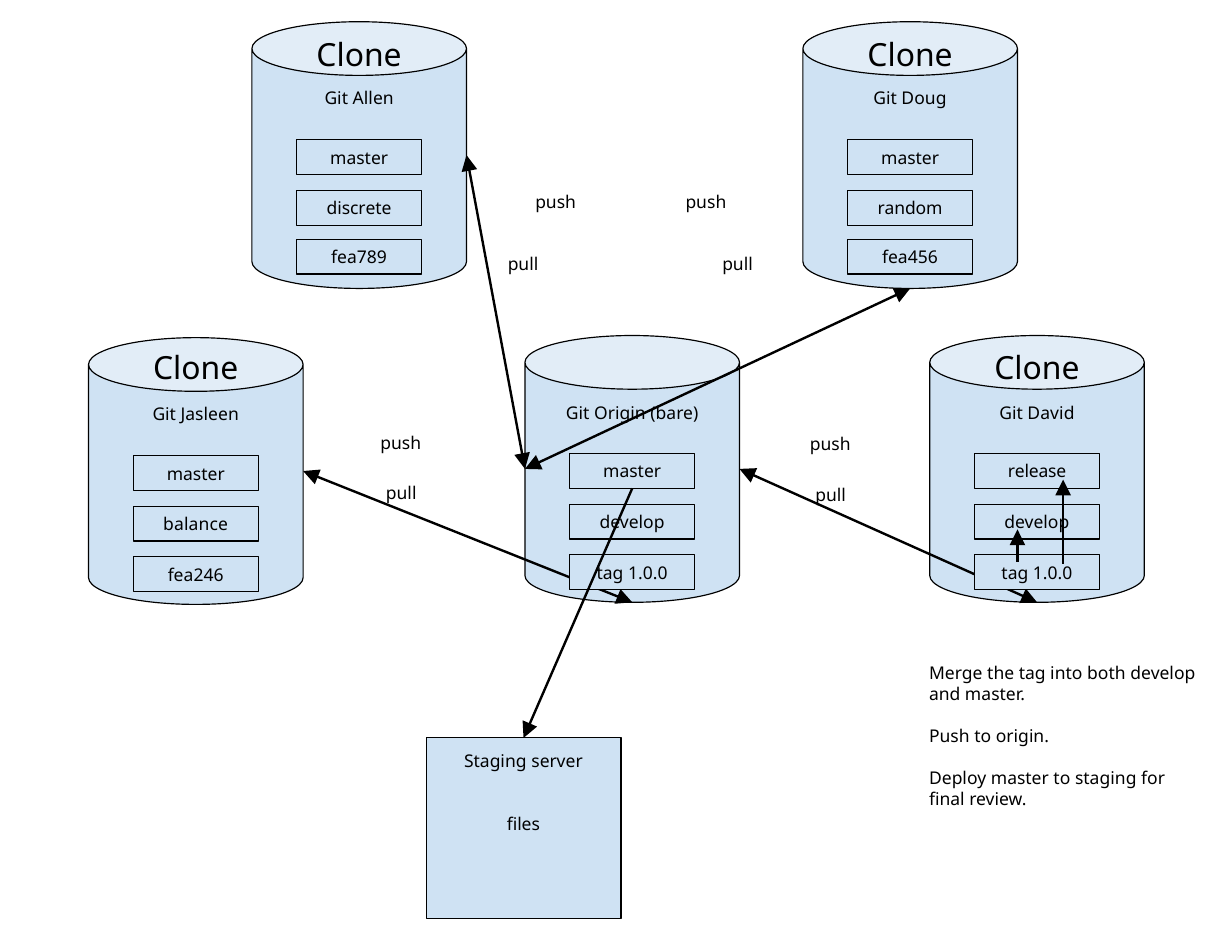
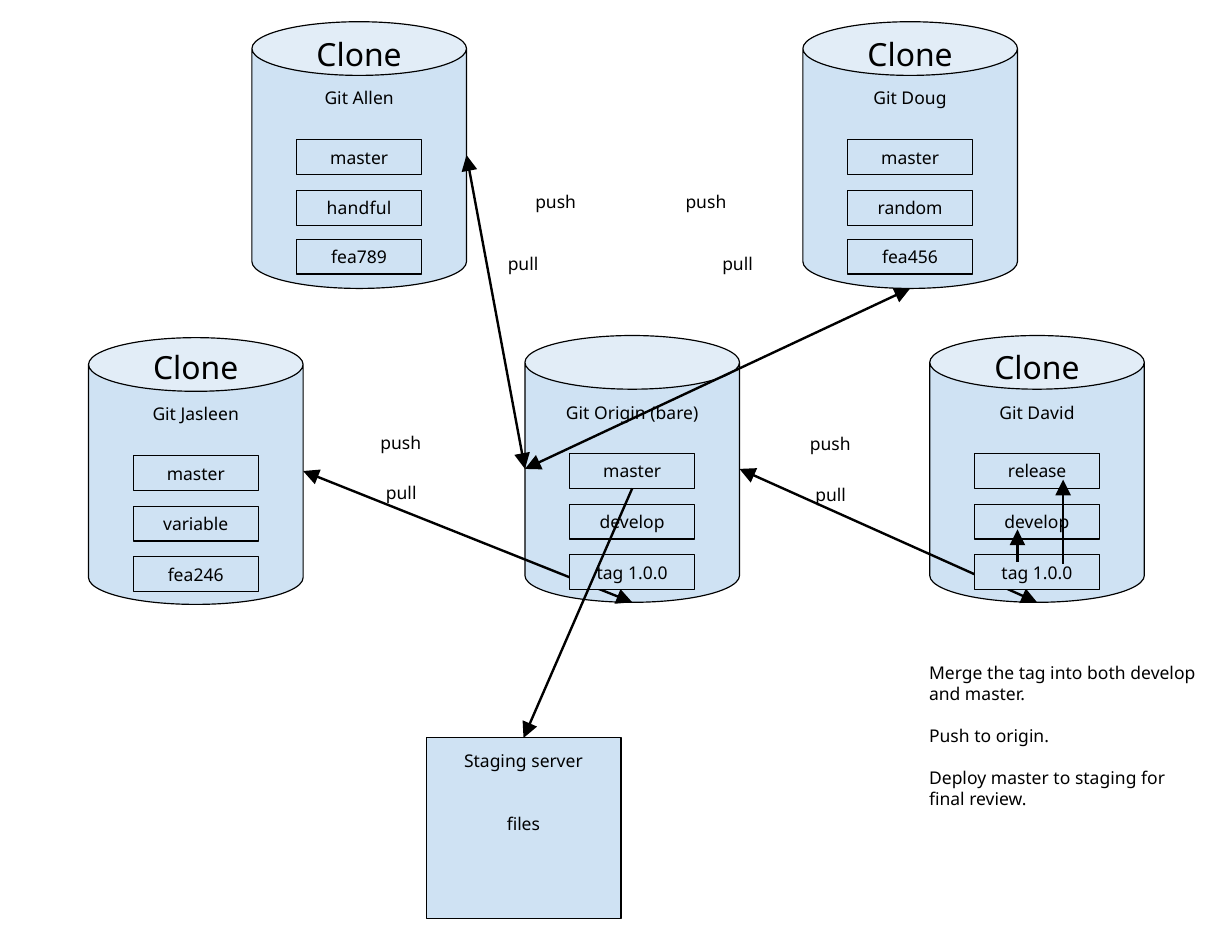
discrete: discrete -> handful
balance: balance -> variable
